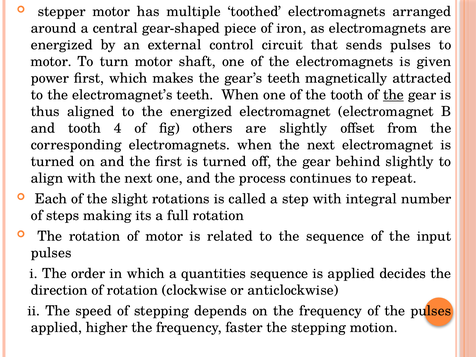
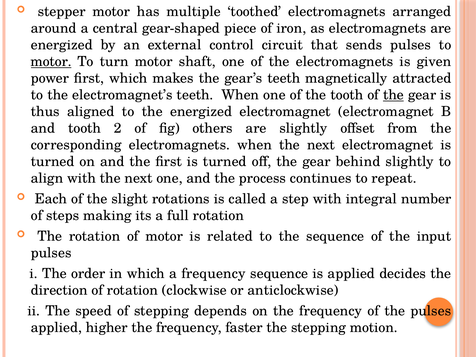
motor at (51, 62) underline: none -> present
4: 4 -> 2
a quantities: quantities -> frequency
